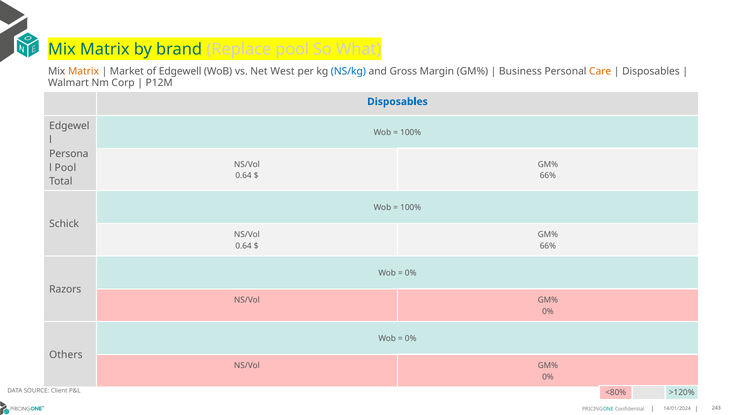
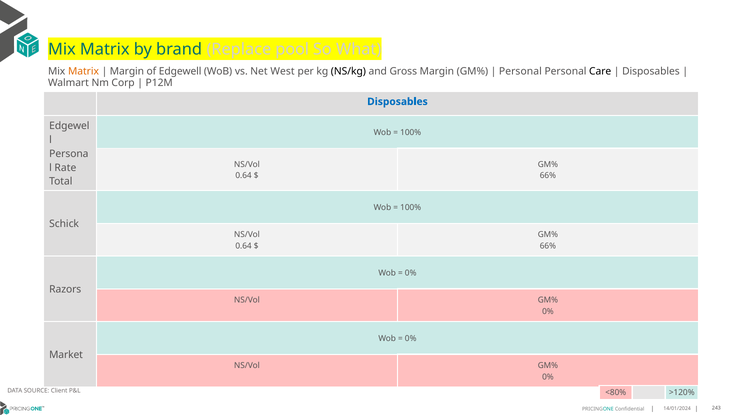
Market at (127, 72): Market -> Margin
NS/kg colour: blue -> black
Business at (520, 72): Business -> Personal
Care colour: orange -> black
Pool at (65, 168): Pool -> Rate
Others: Others -> Market
